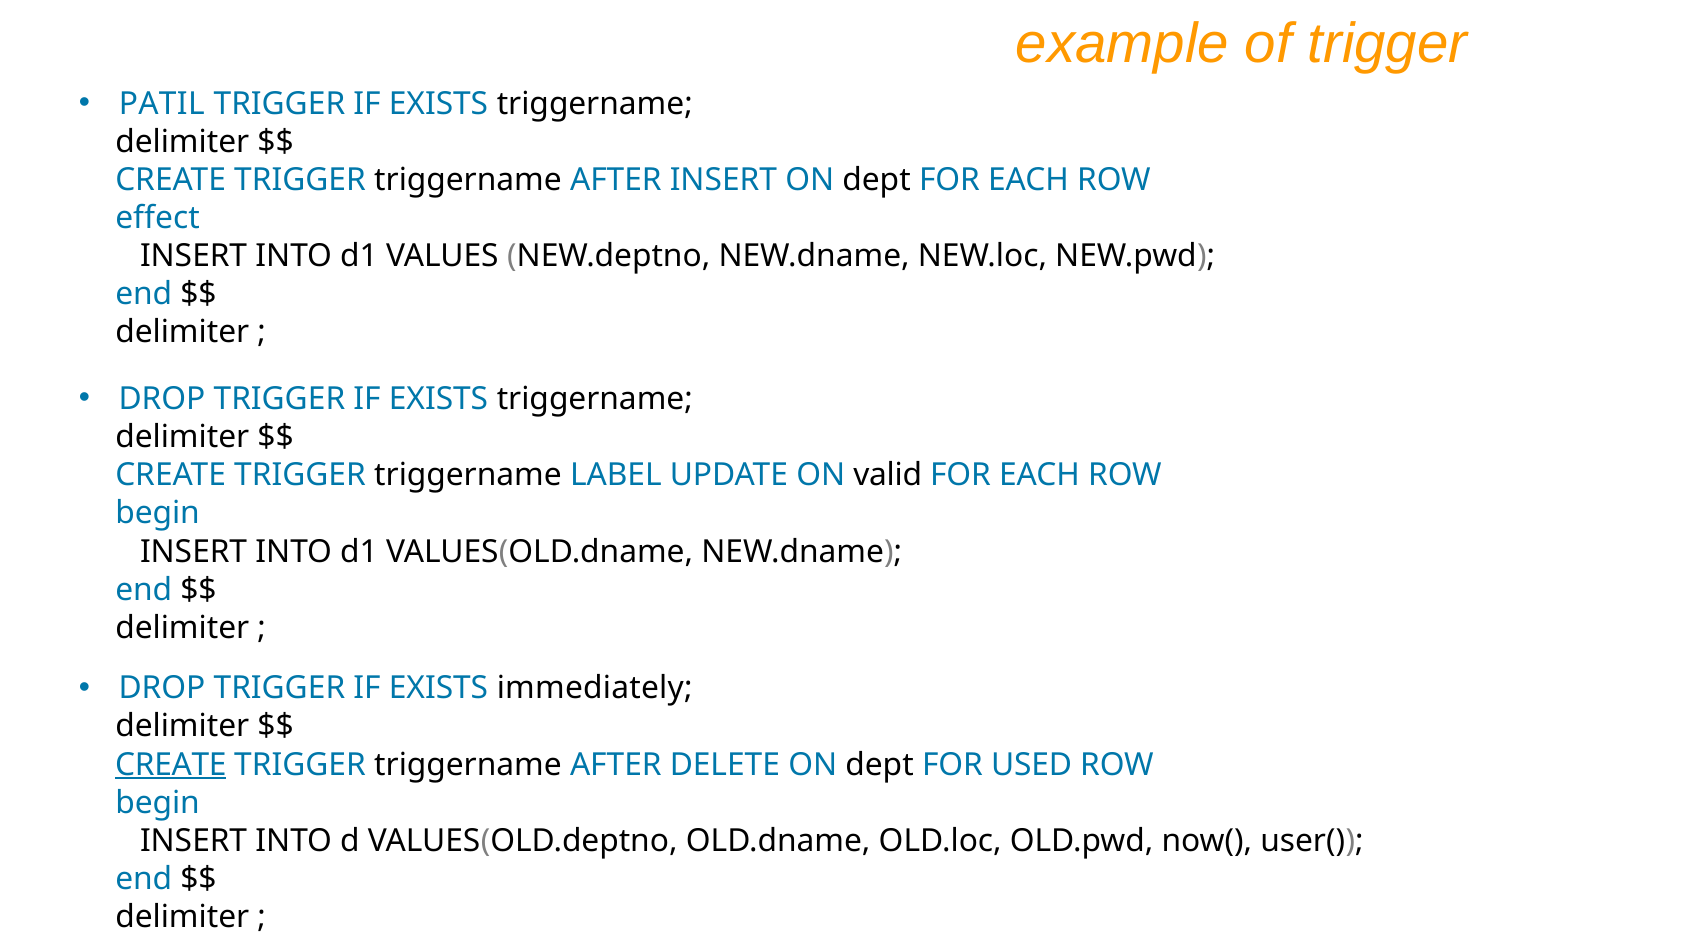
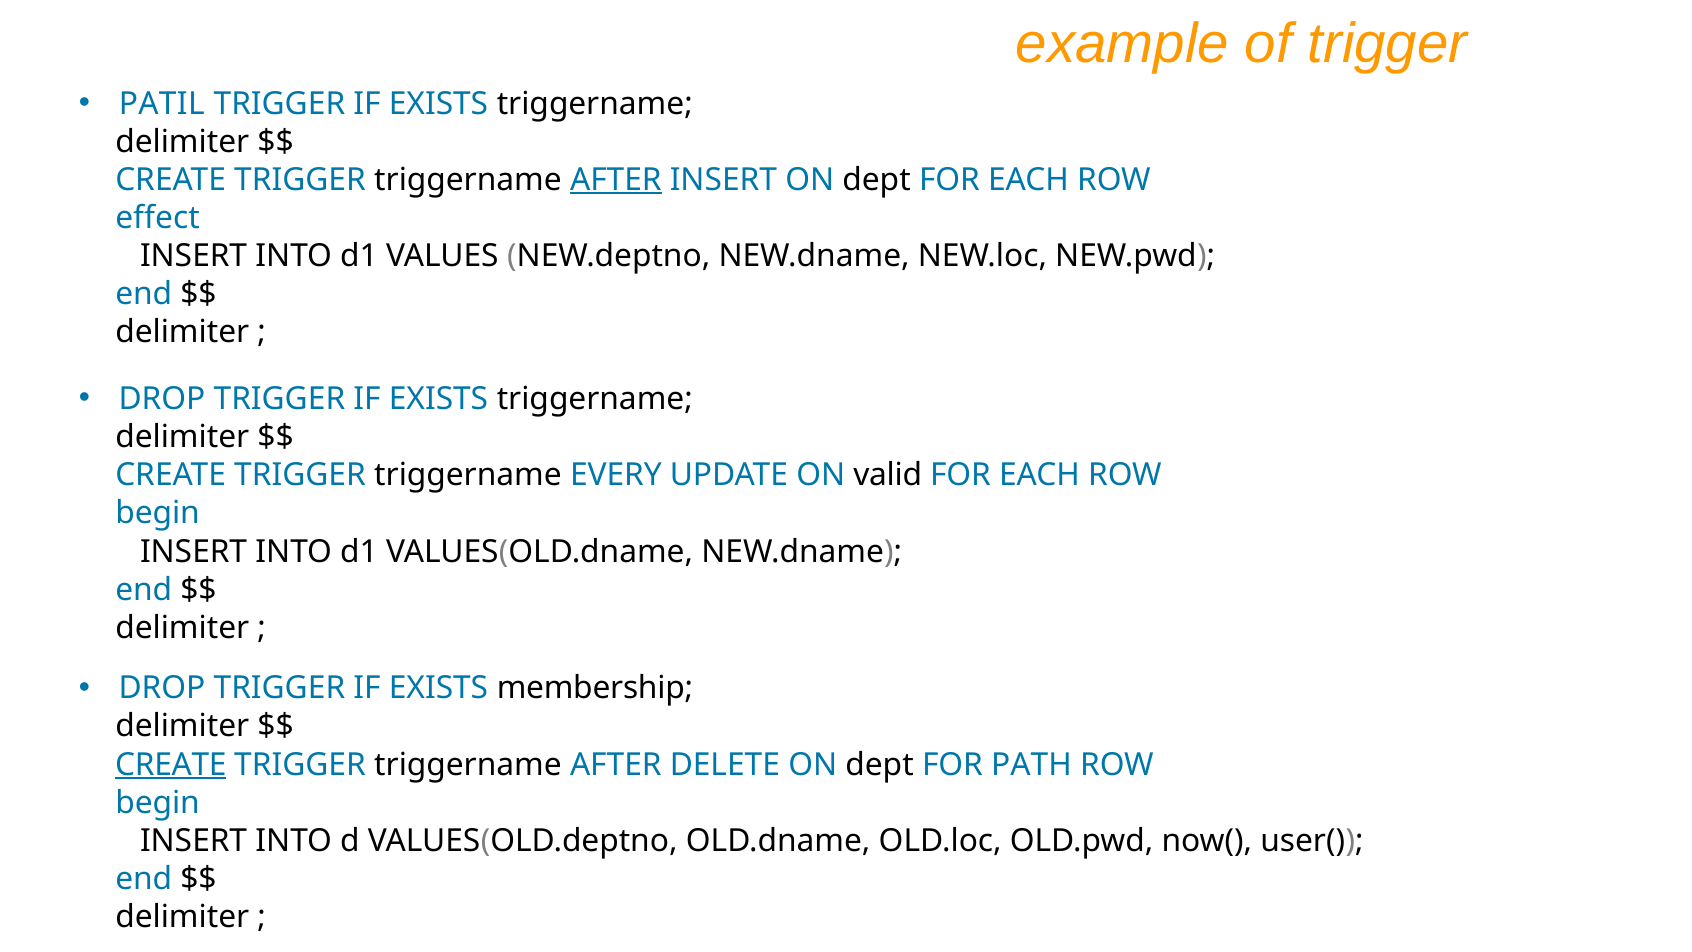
AFTER at (616, 180) underline: none -> present
LABEL: LABEL -> EVERY
immediately: immediately -> membership
USED: USED -> PATH
